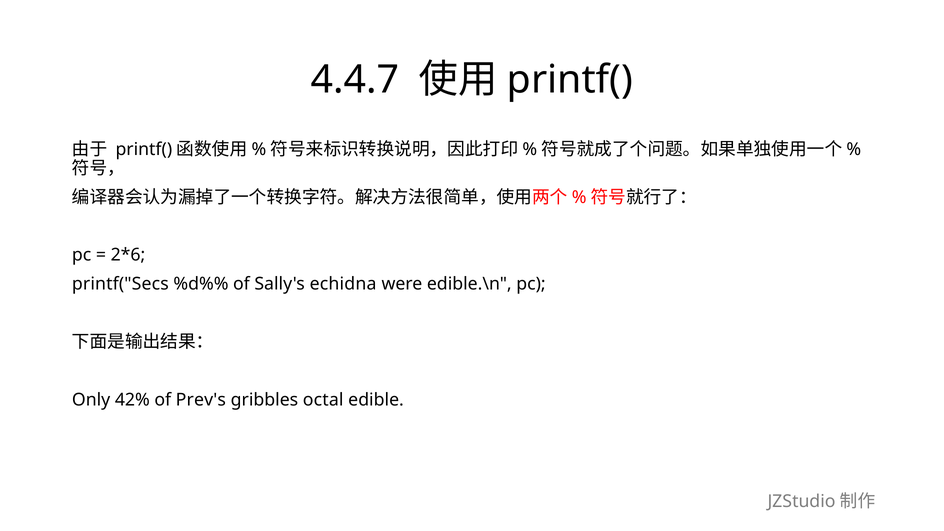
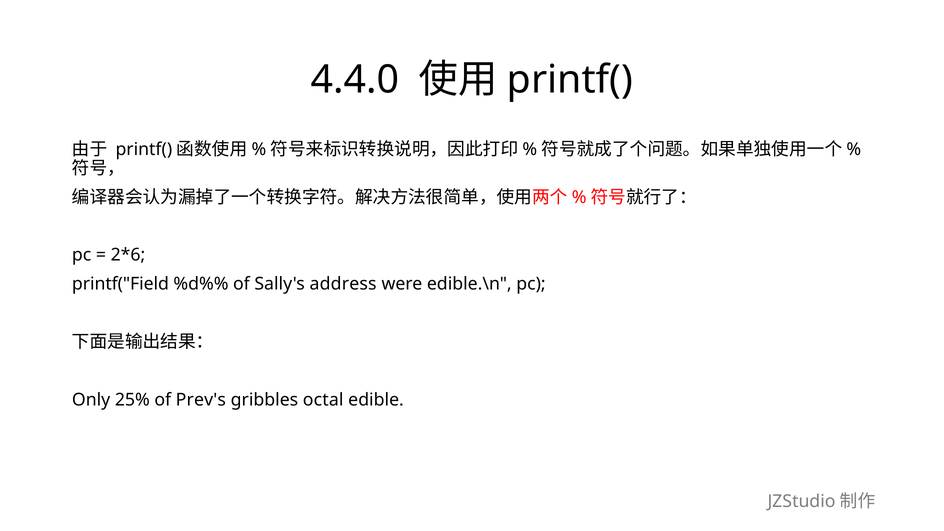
4.4.7: 4.4.7 -> 4.4.0
printf("Secs: printf("Secs -> printf("Field
echidna: echidna -> address
42%: 42% -> 25%
